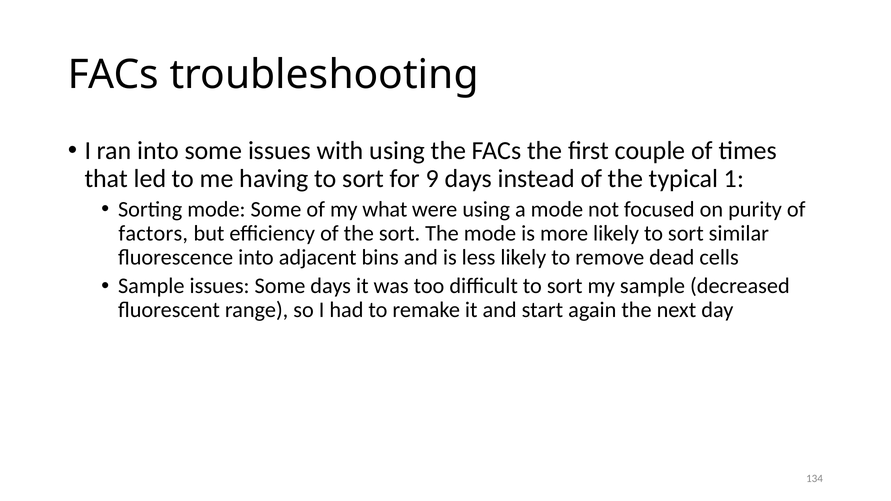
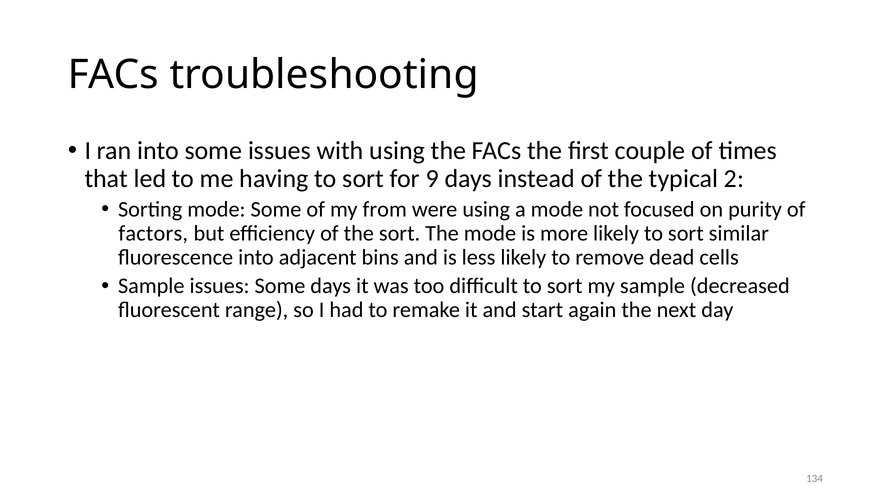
1: 1 -> 2
what: what -> from
